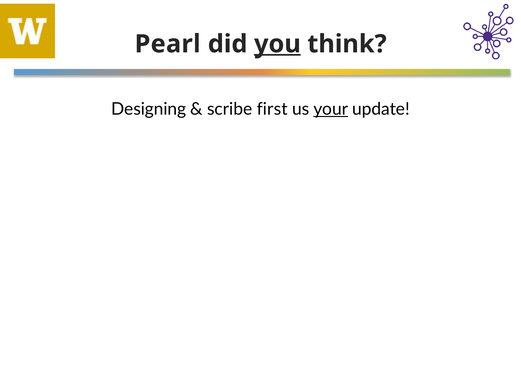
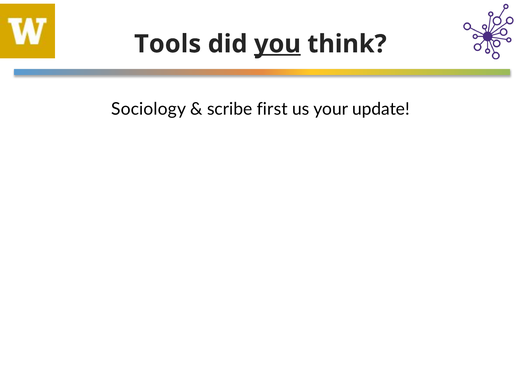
Pearl: Pearl -> Tools
Designing: Designing -> Sociology
your underline: present -> none
